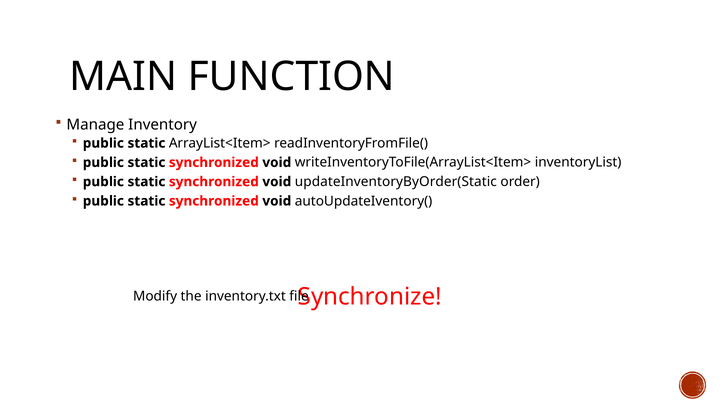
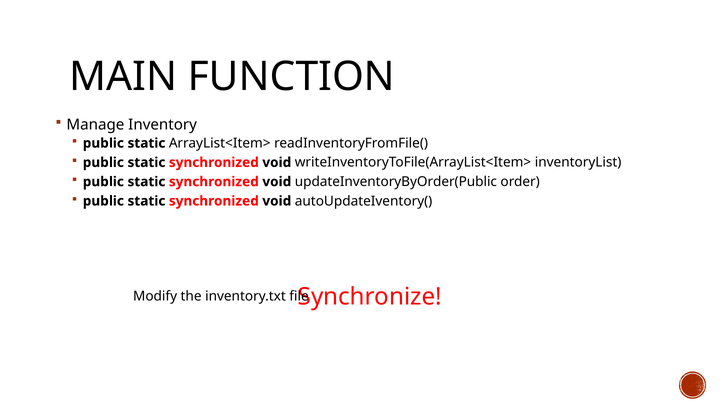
updateInventoryByOrder(Static: updateInventoryByOrder(Static -> updateInventoryByOrder(Public
